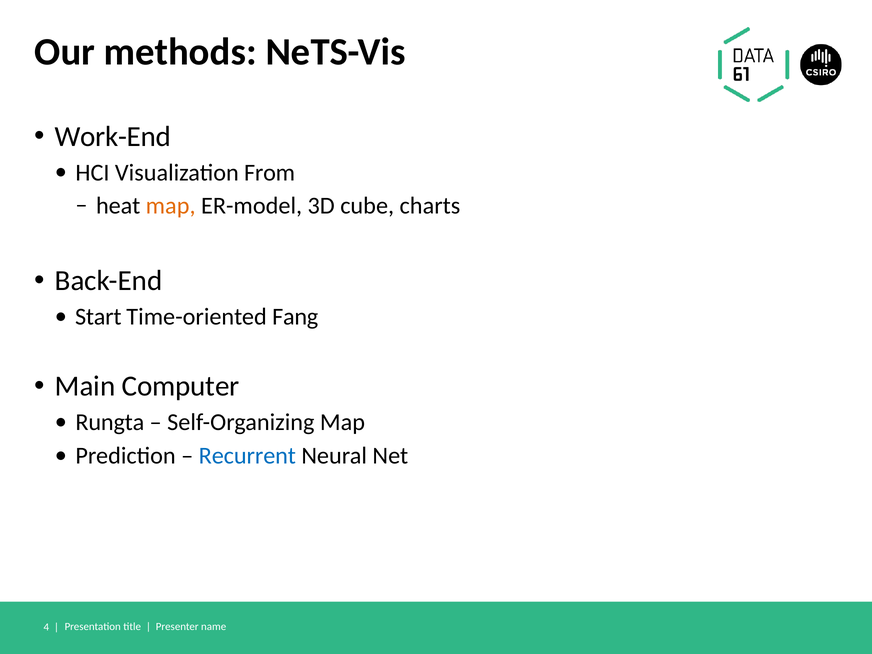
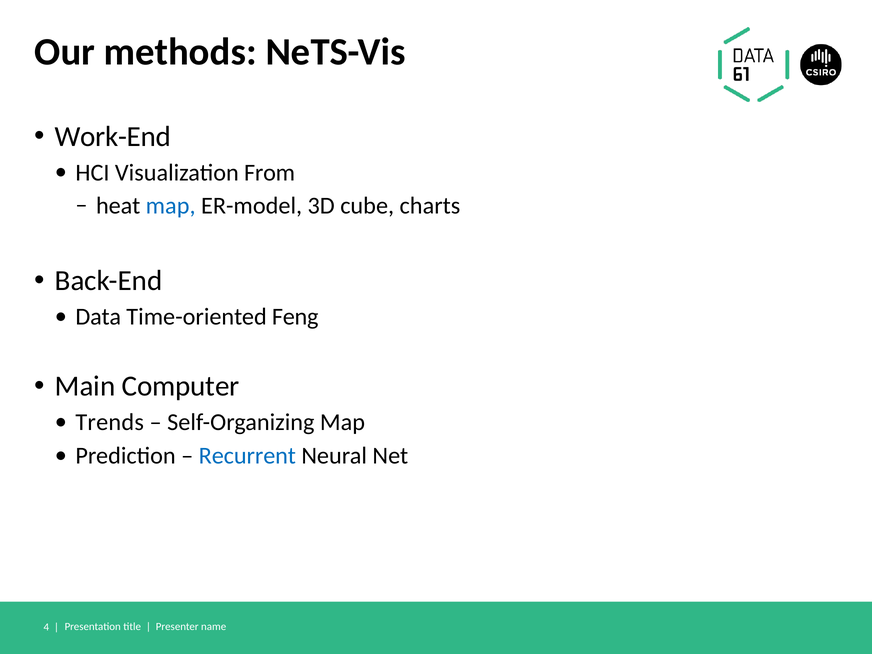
map at (171, 206) colour: orange -> blue
Start: Start -> Data
Fang: Fang -> Feng
Rungta: Rungta -> Trends
